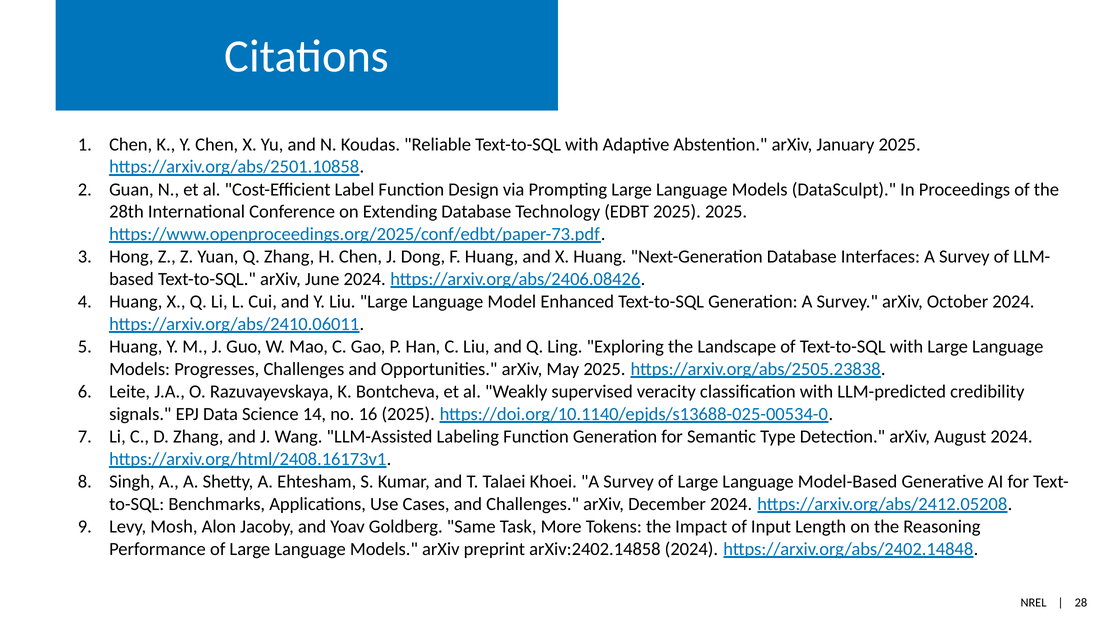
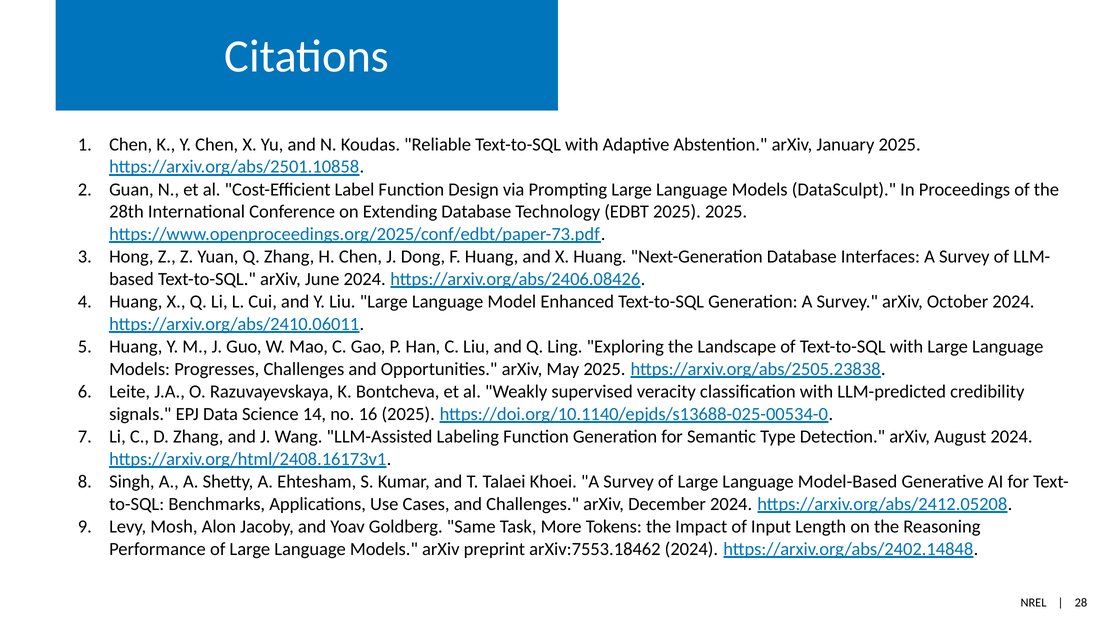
arXiv:2402.14858: arXiv:2402.14858 -> arXiv:7553.18462
